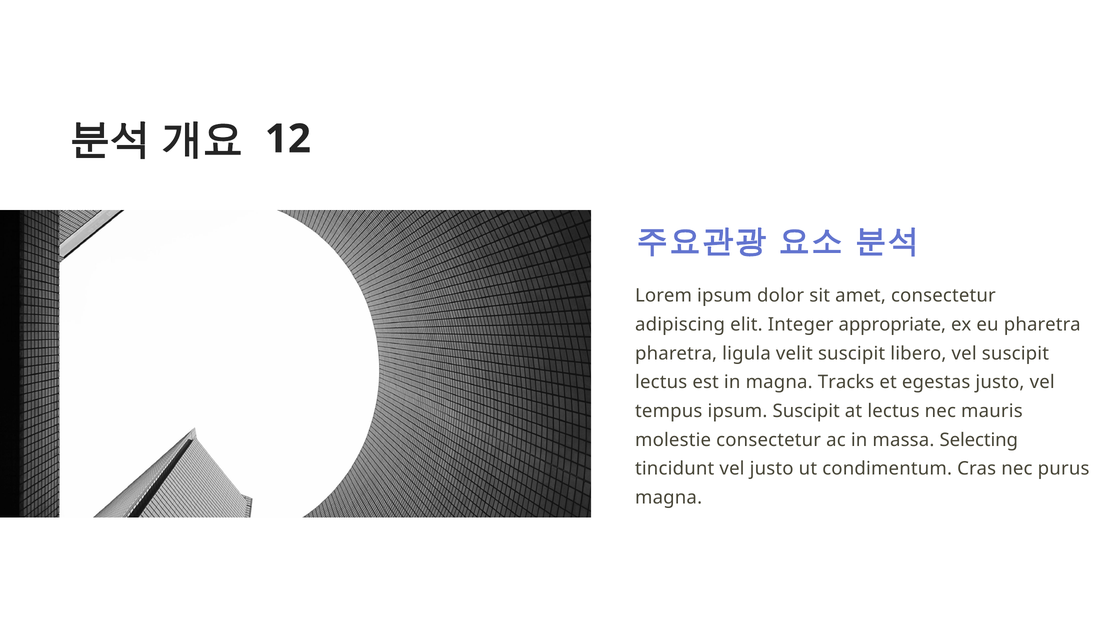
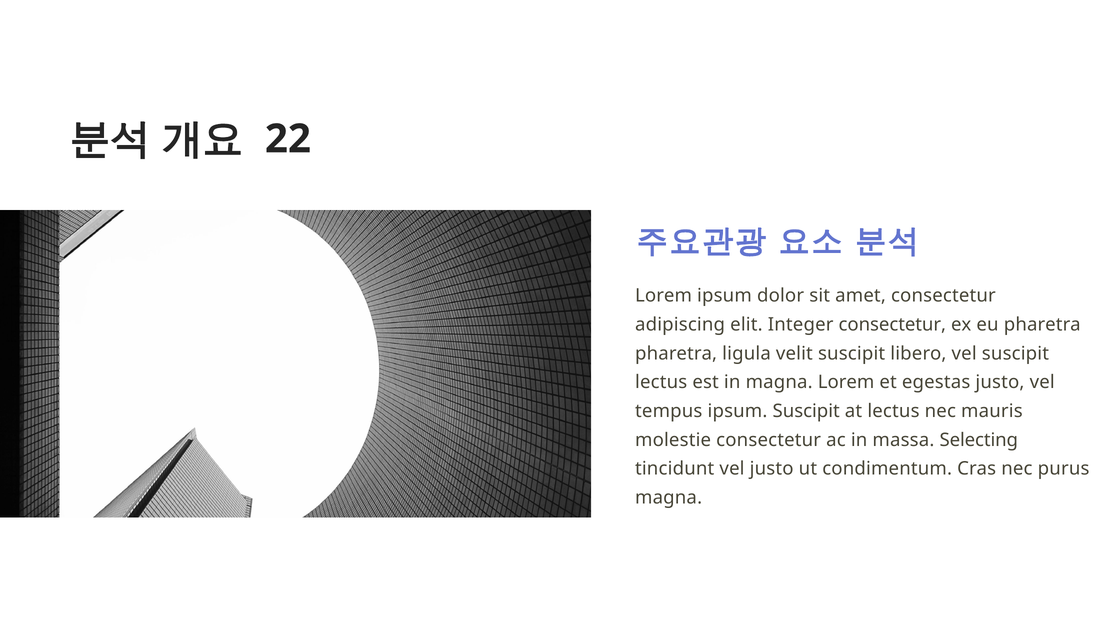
12: 12 -> 22
Integer appropriate: appropriate -> consectetur
magna Tracks: Tracks -> Lorem
